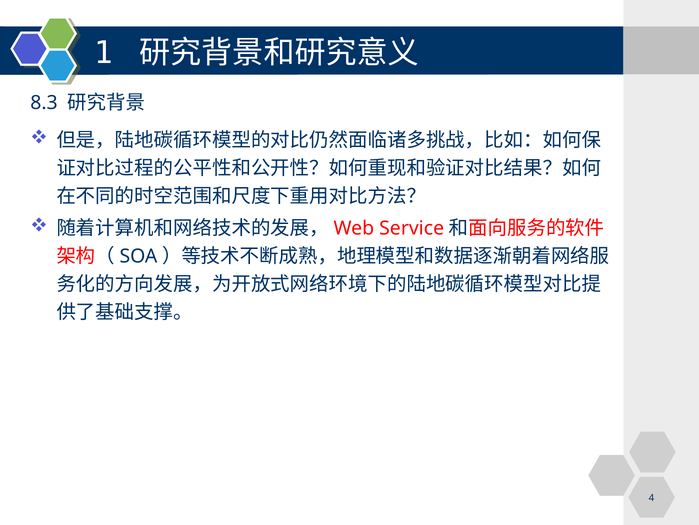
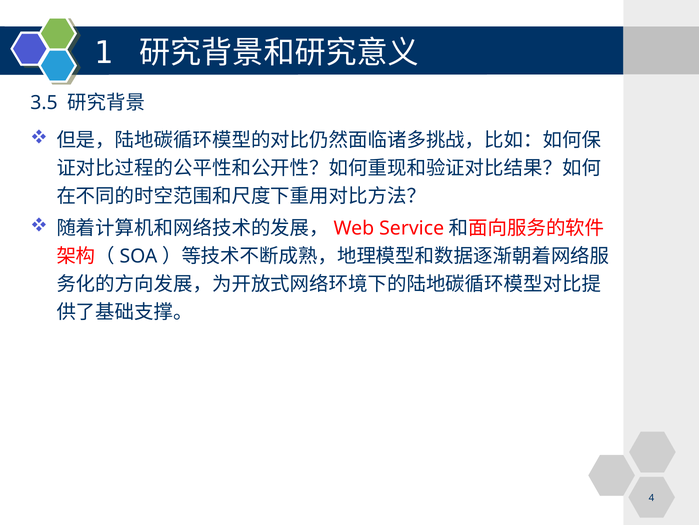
8.3: 8.3 -> 3.5
